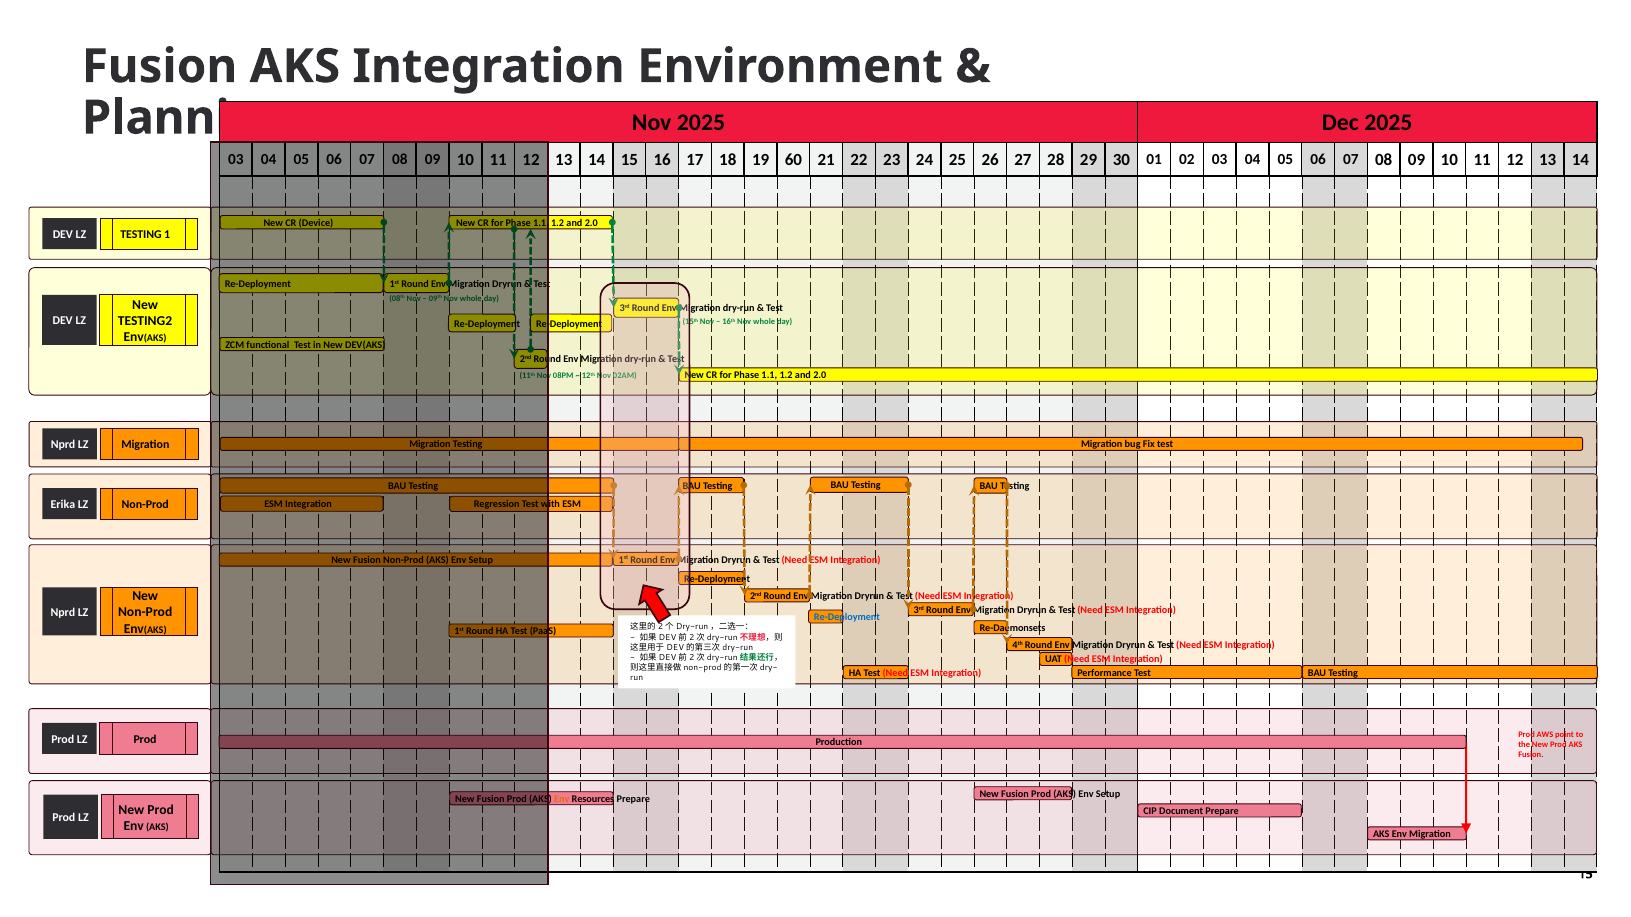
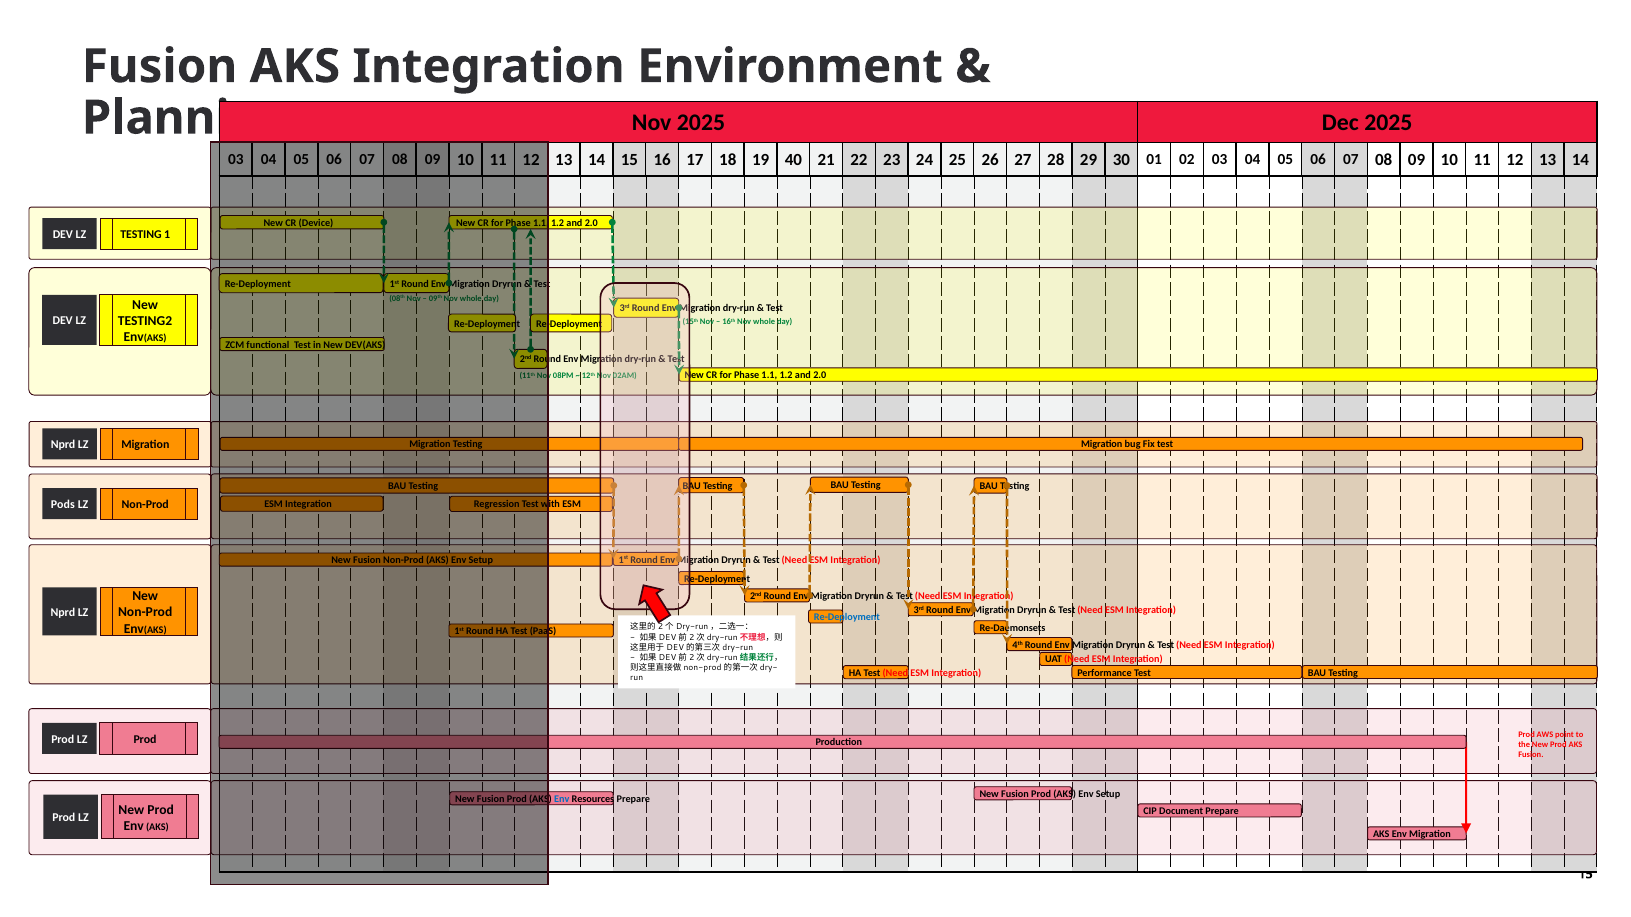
60: 60 -> 40
Erika: Erika -> Pods
Env at (562, 799) colour: orange -> blue
